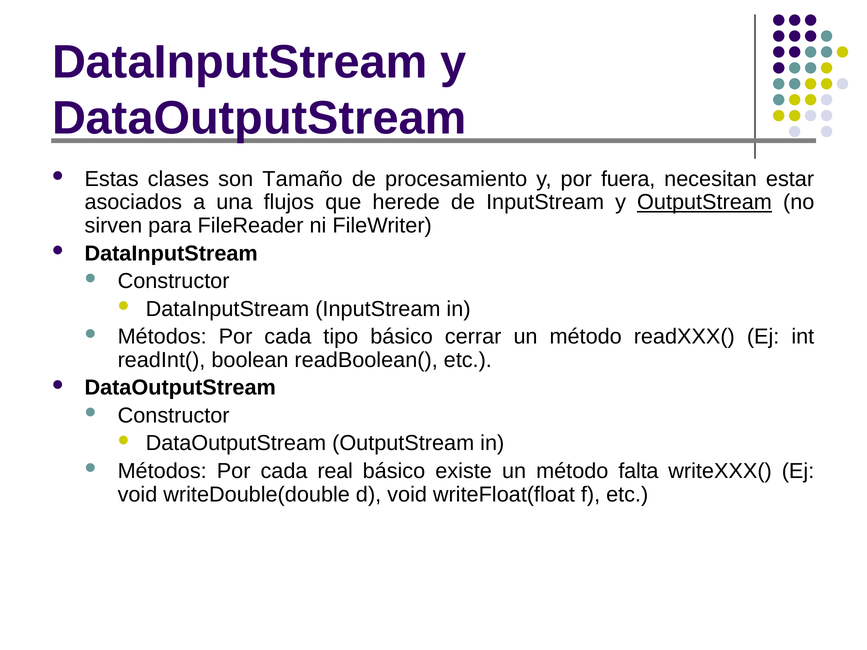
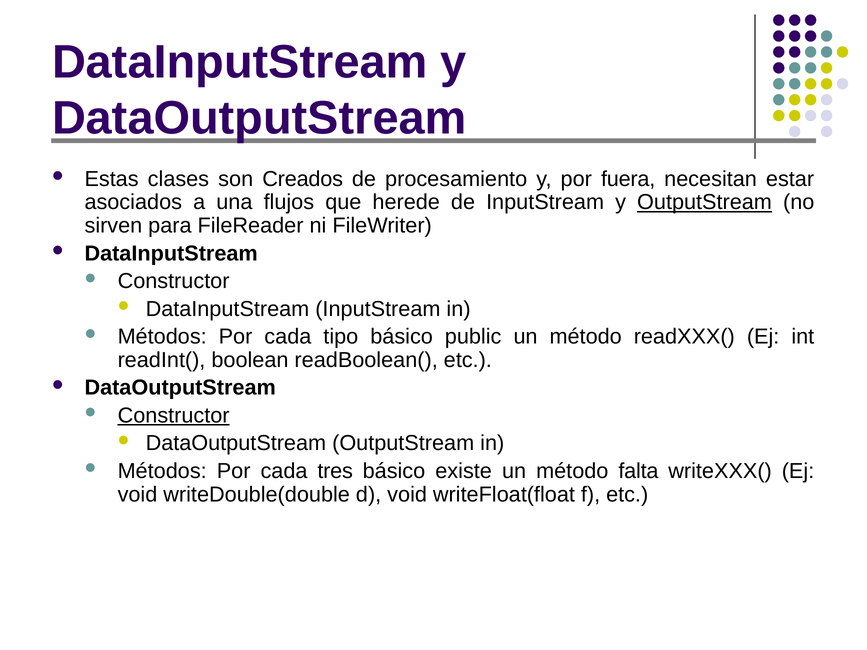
Tamaño: Tamaño -> Creados
cerrar: cerrar -> public
Constructor at (174, 416) underline: none -> present
real: real -> tres
